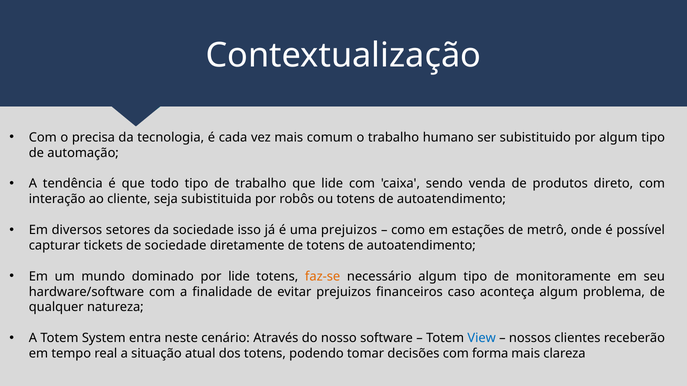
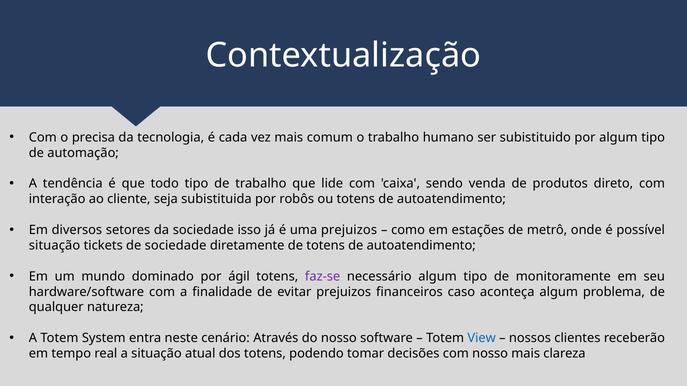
capturar at (55, 246): capturar -> situação
por lide: lide -> ágil
faz-se colour: orange -> purple
com forma: forma -> nosso
